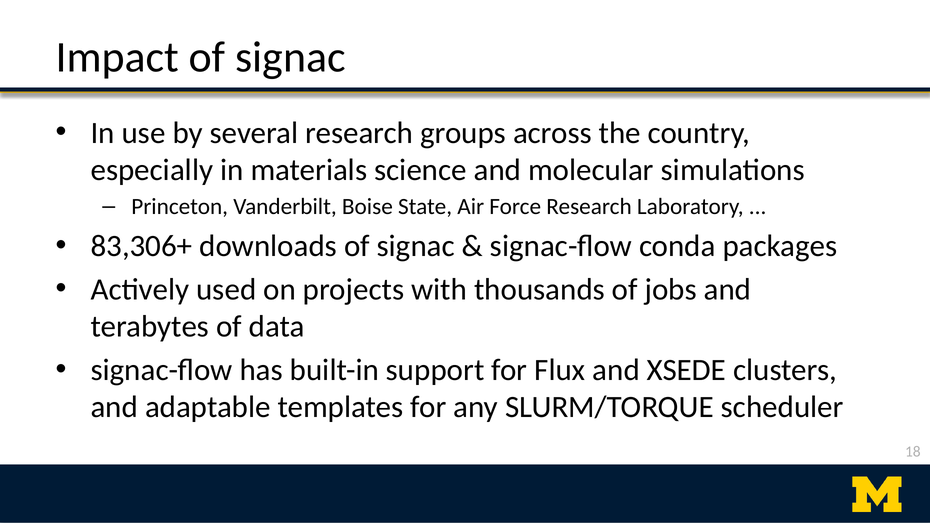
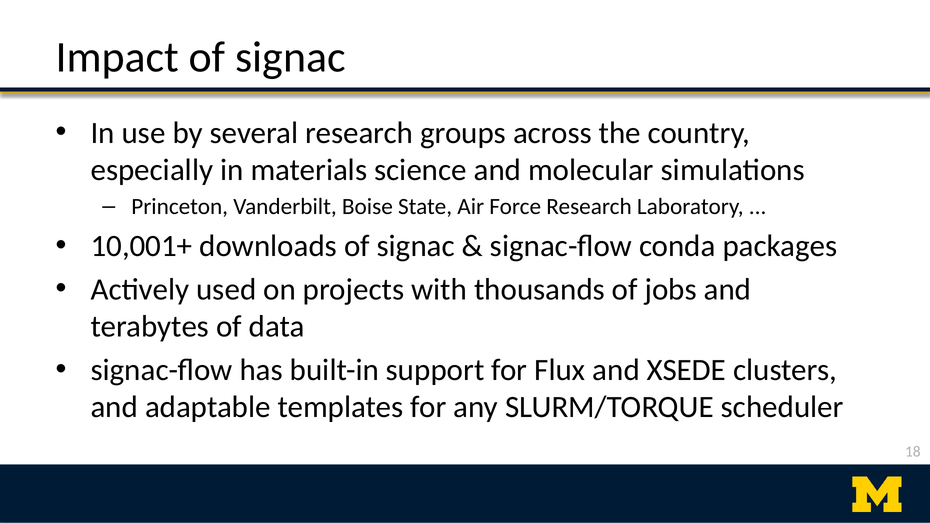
83,306+: 83,306+ -> 10,001+
